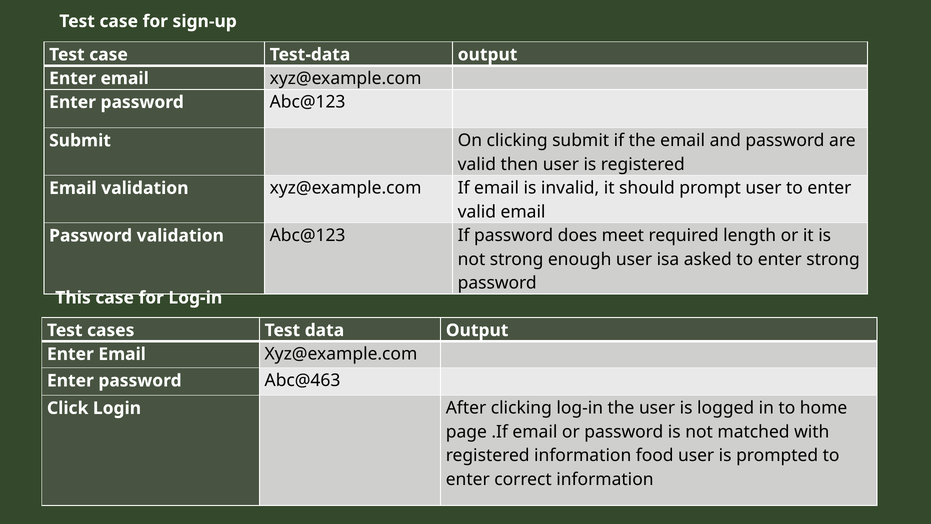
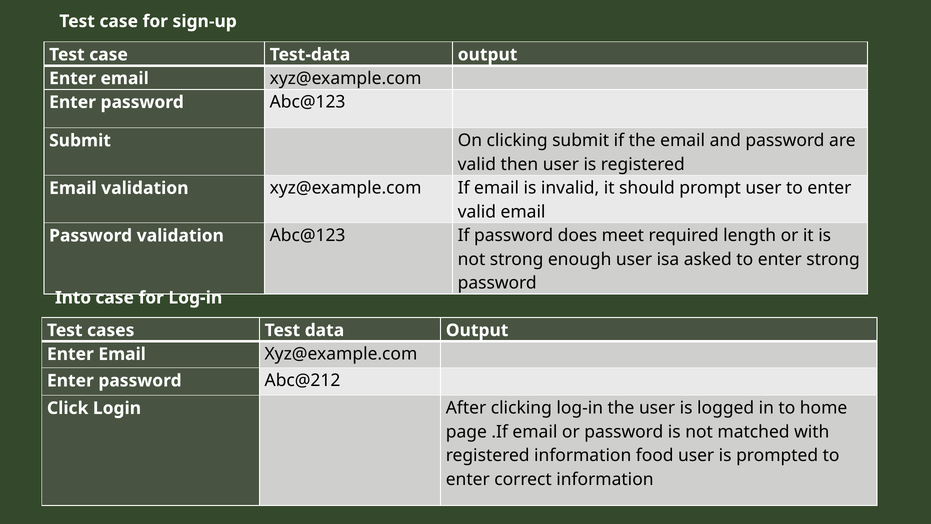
This: This -> Into
Abc@463: Abc@463 -> Abc@212
